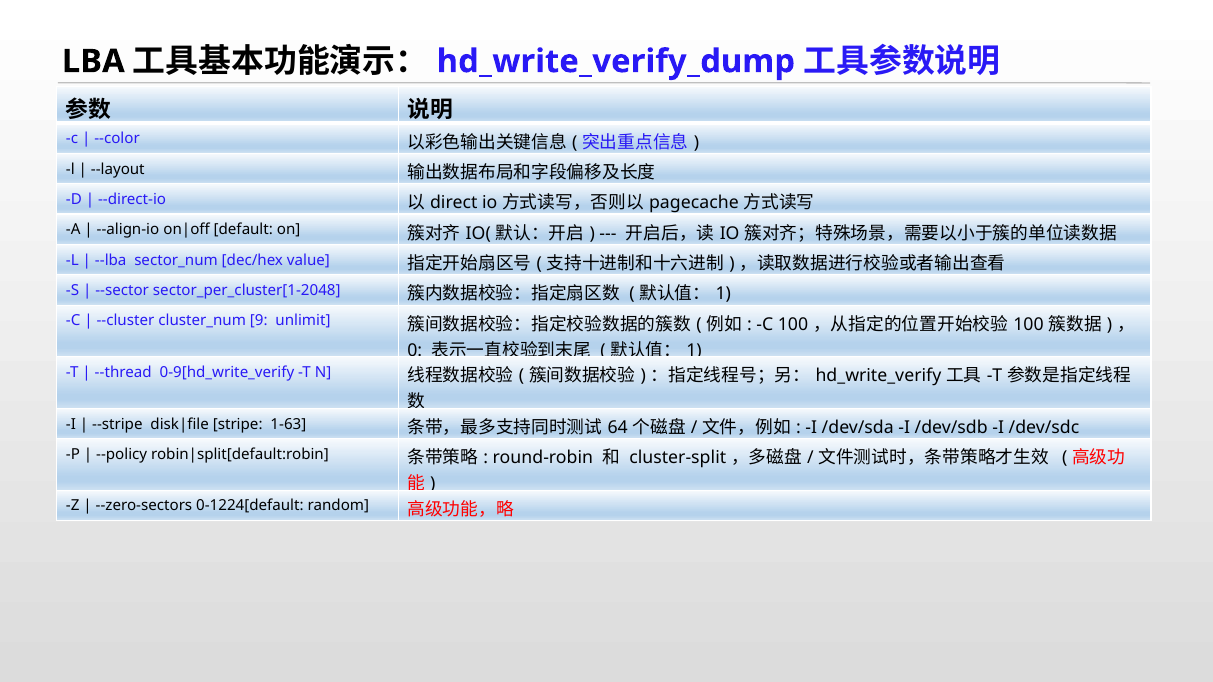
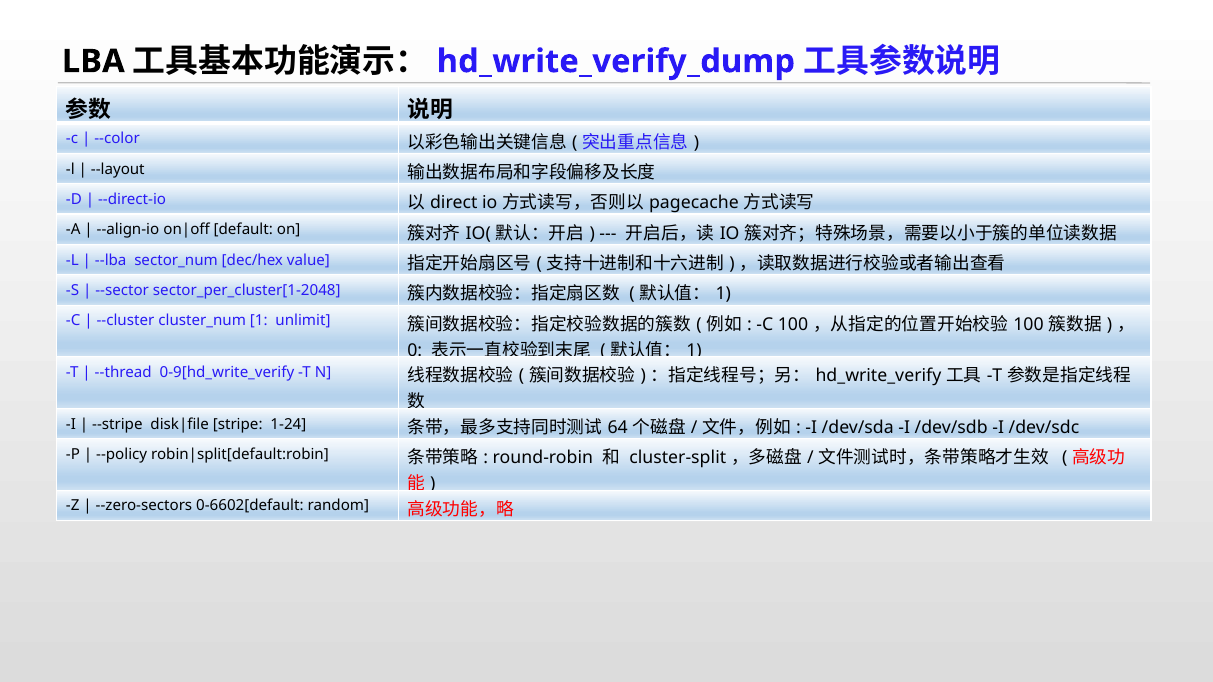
9 at (259, 321): 9 -> 1
1-63: 1-63 -> 1-24
0-1224[default: 0-1224[default -> 0-6602[default
